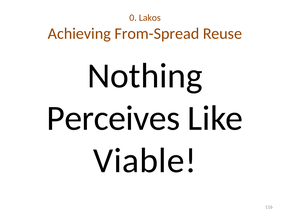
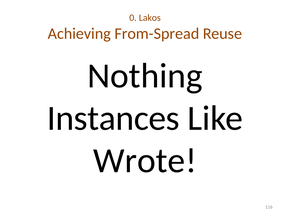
Perceives: Perceives -> Instances
Viable: Viable -> Wrote
